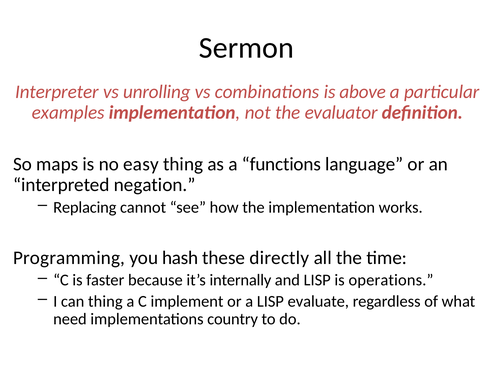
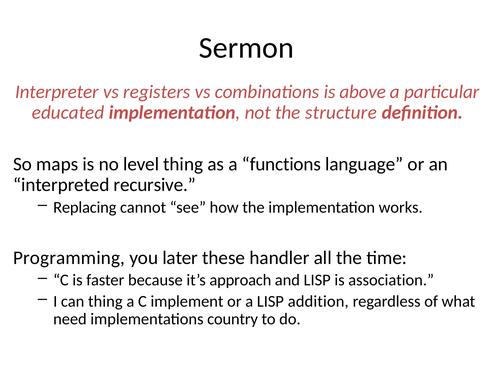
unrolling: unrolling -> registers
examples: examples -> educated
evaluator: evaluator -> structure
easy: easy -> level
negation: negation -> recursive
hash: hash -> later
directly: directly -> handler
internally: internally -> approach
operations: operations -> association
evaluate: evaluate -> addition
